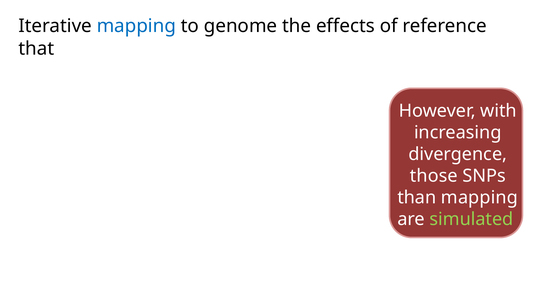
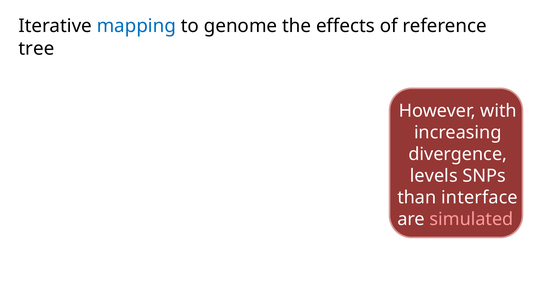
that: that -> tree
those: those -> levels
than mapping: mapping -> interface
simulated colour: light green -> pink
